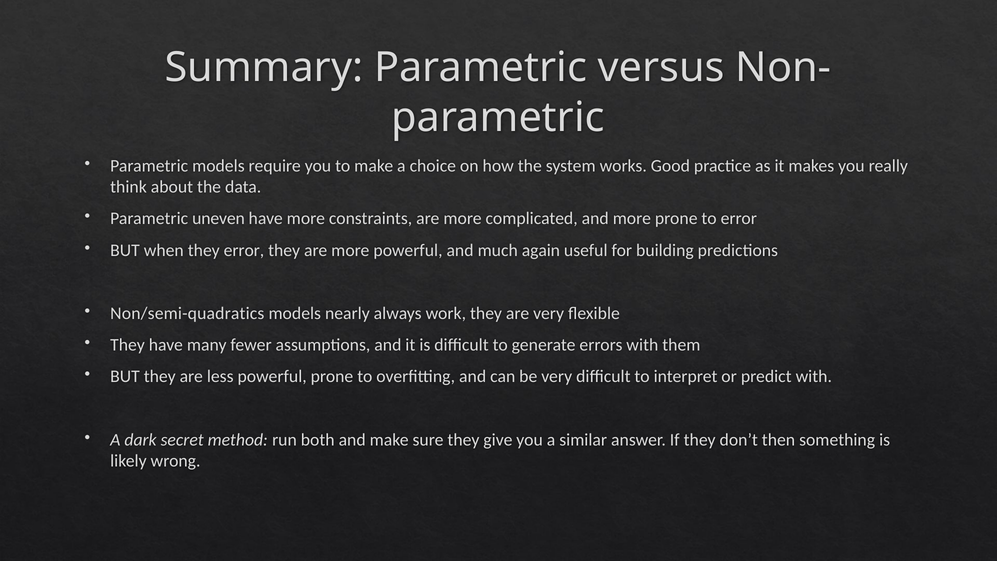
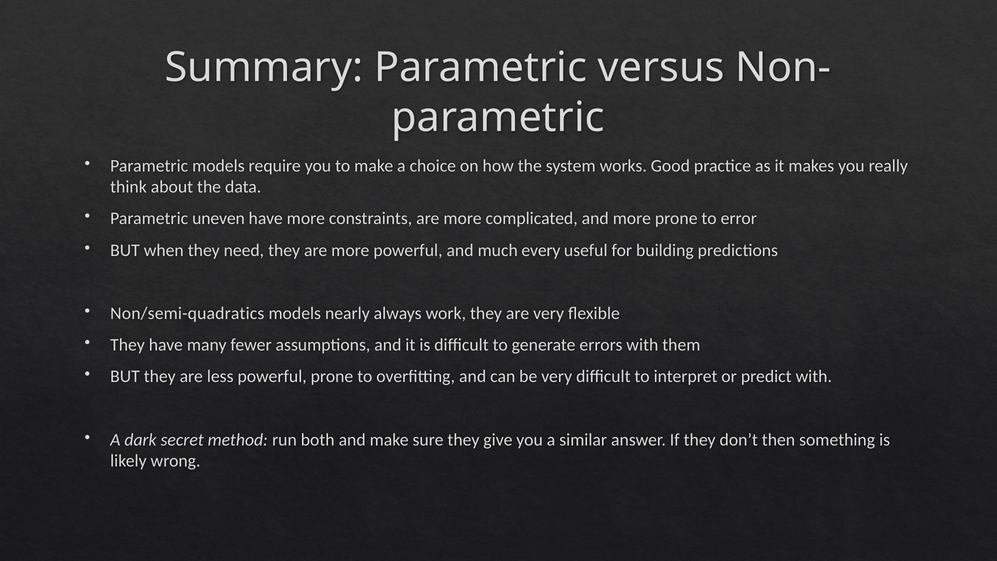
they error: error -> need
again: again -> every
